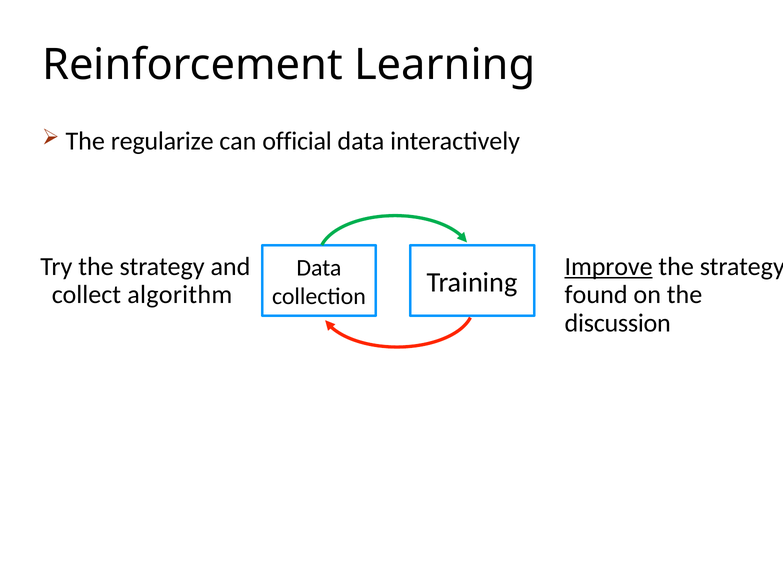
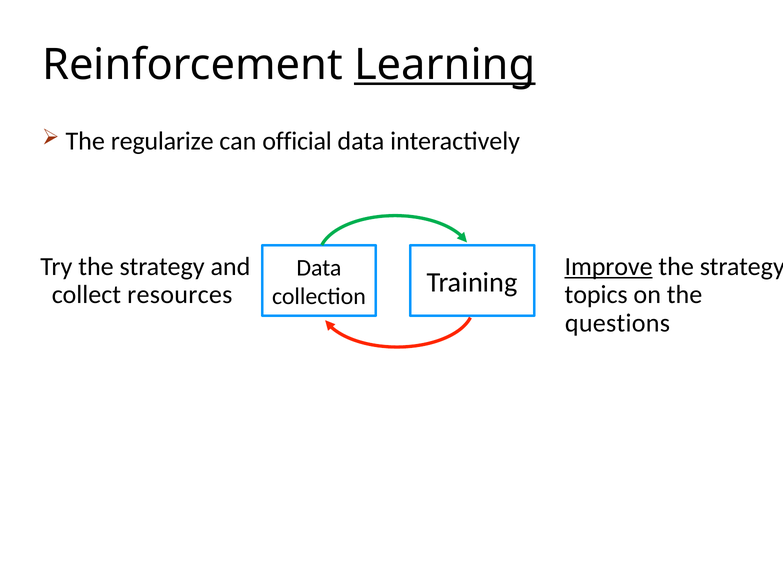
Learning underline: none -> present
algorithm: algorithm -> resources
found: found -> topics
discussion: discussion -> questions
